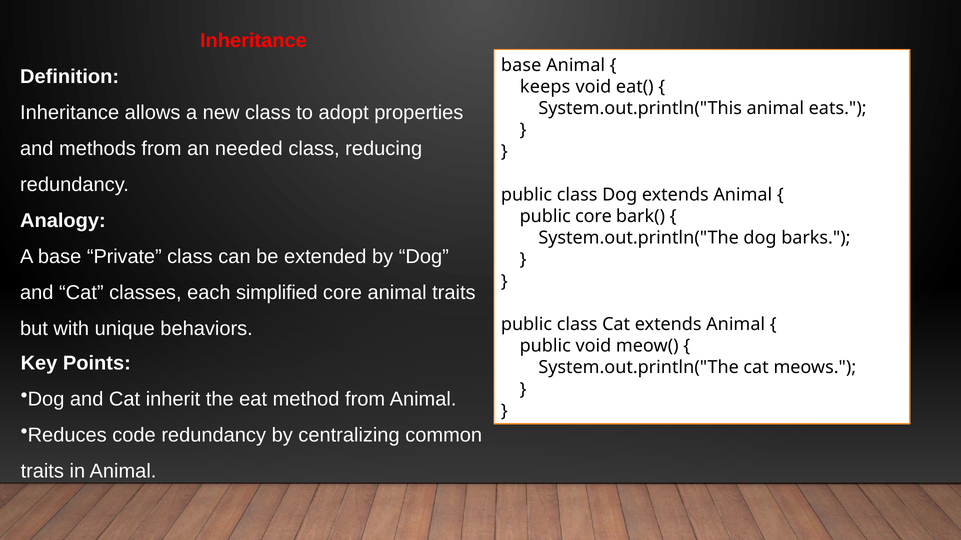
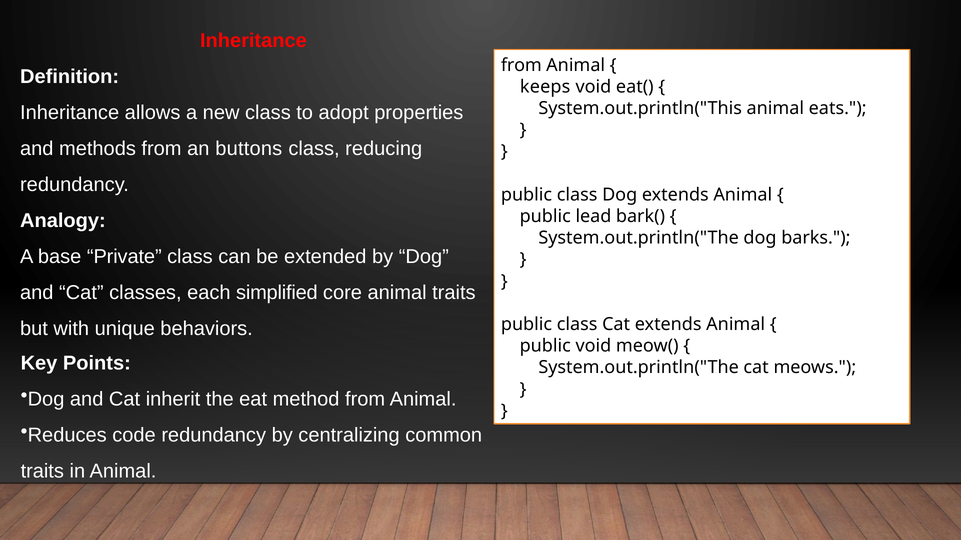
base at (521, 65): base -> from
needed: needed -> buttons
public core: core -> lead
